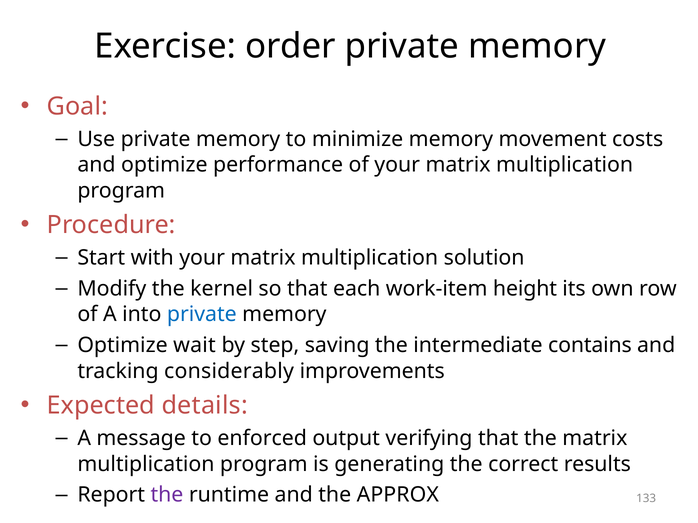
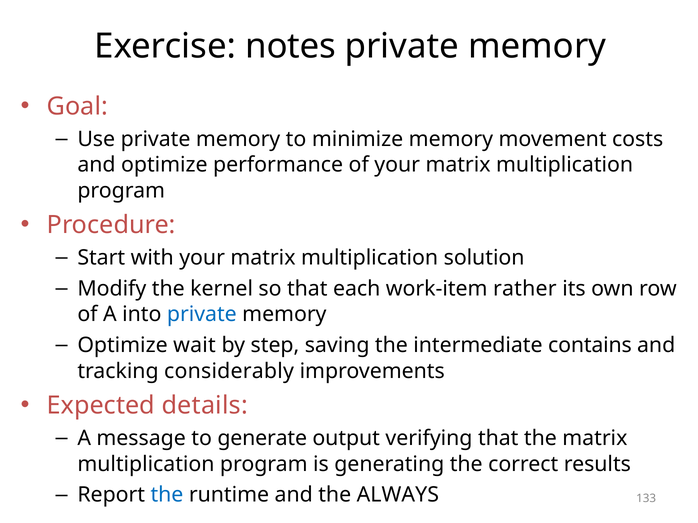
order: order -> notes
height: height -> rather
enforced: enforced -> generate
the at (167, 495) colour: purple -> blue
APPROX: APPROX -> ALWAYS
